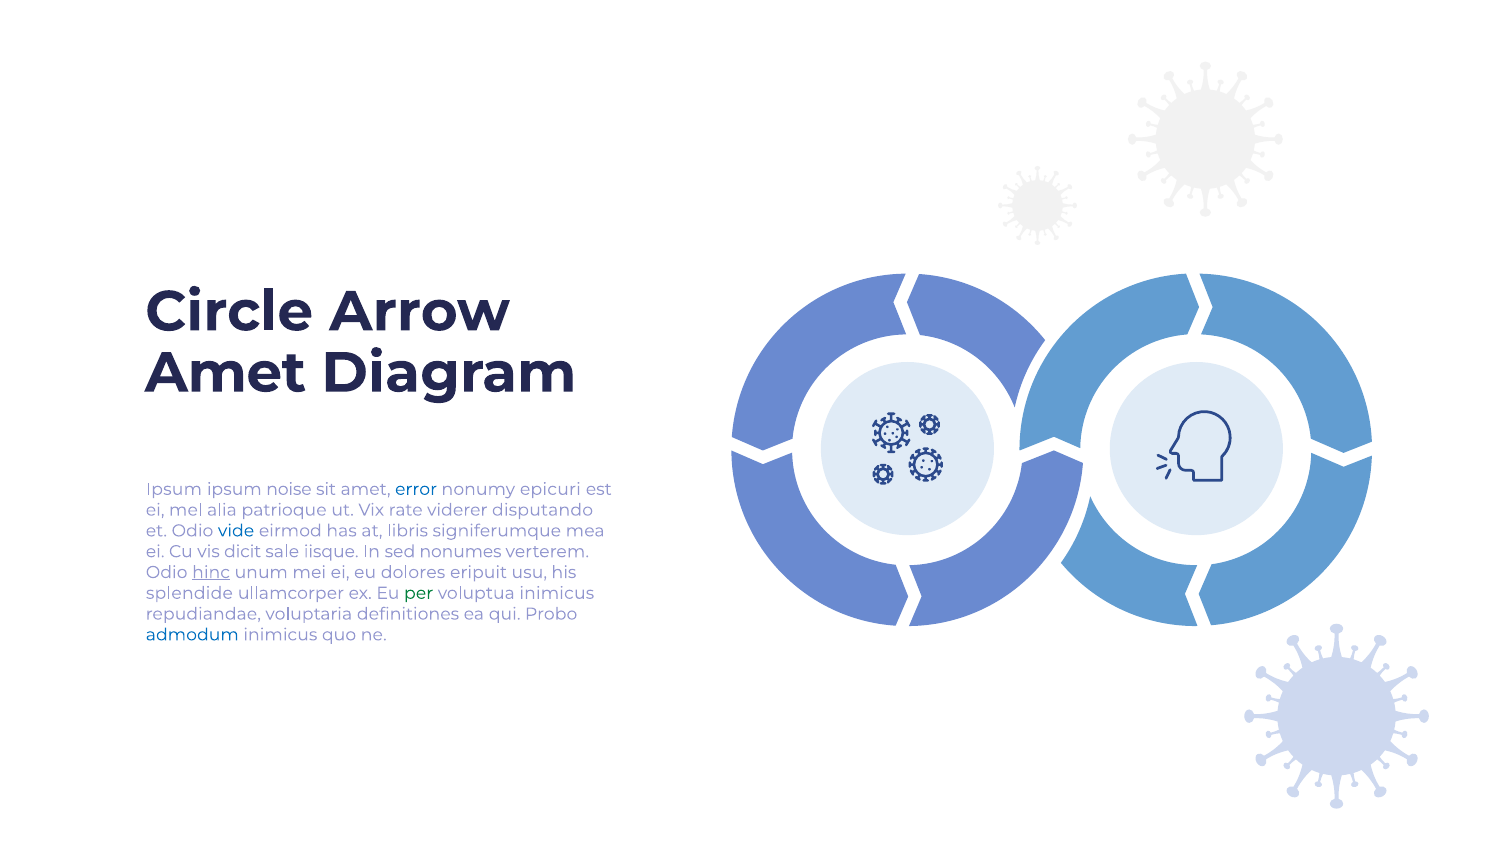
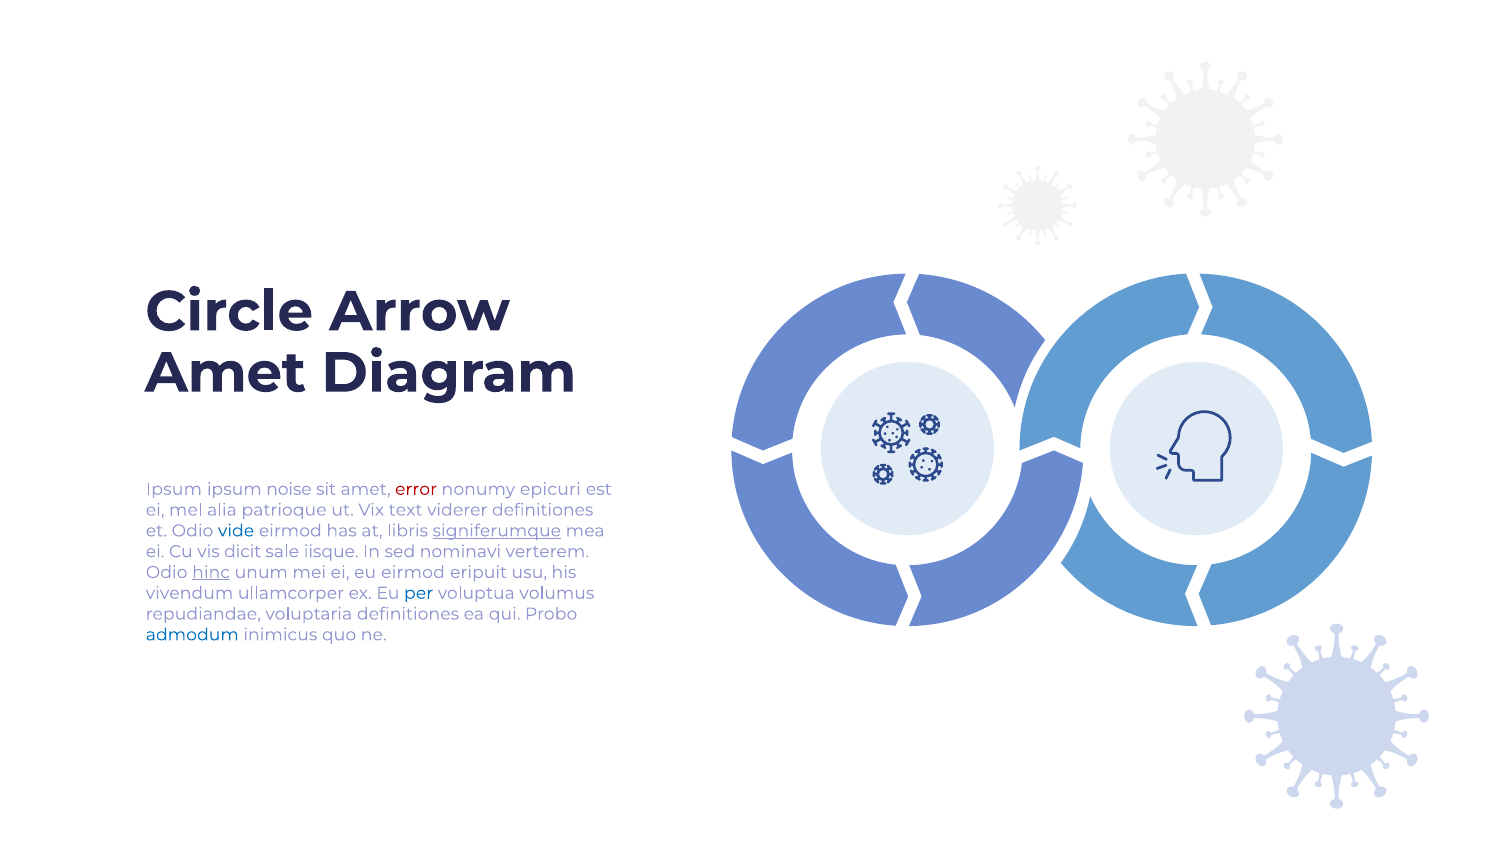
error colour: blue -> red
rate: rate -> text
viderer disputando: disputando -> definitiones
signiferumque underline: none -> present
nonumes: nonumes -> nominavi
eu dolores: dolores -> eirmod
splendide: splendide -> vivendum
per colour: green -> blue
voluptua inimicus: inimicus -> volumus
